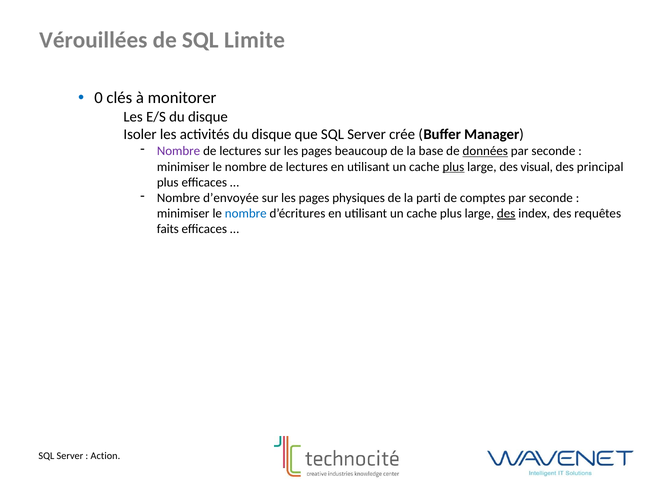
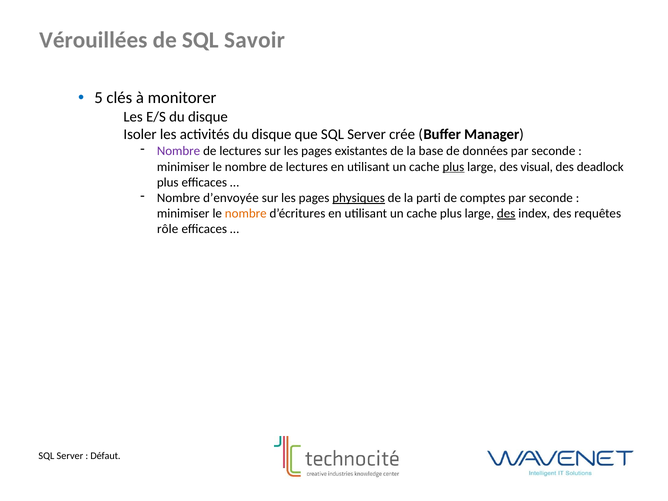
Limite: Limite -> Savoir
0: 0 -> 5
beaucoup: beaucoup -> existantes
données underline: present -> none
principal: principal -> deadlock
physiques underline: none -> present
nombre at (246, 214) colour: blue -> orange
faits: faits -> rôle
Action: Action -> Défaut
